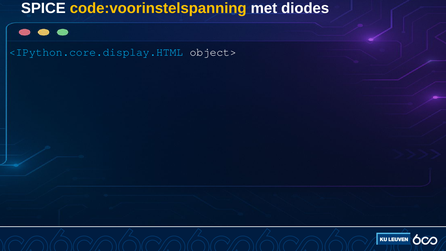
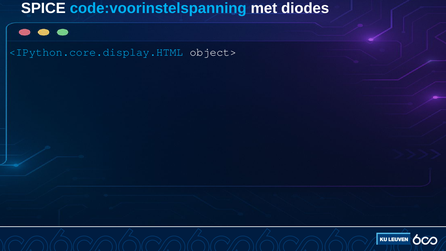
code:voorinstelspanning colour: yellow -> light blue
